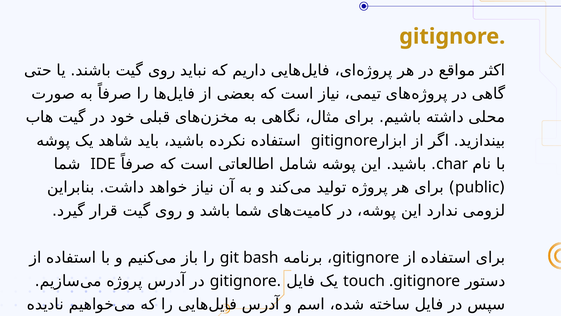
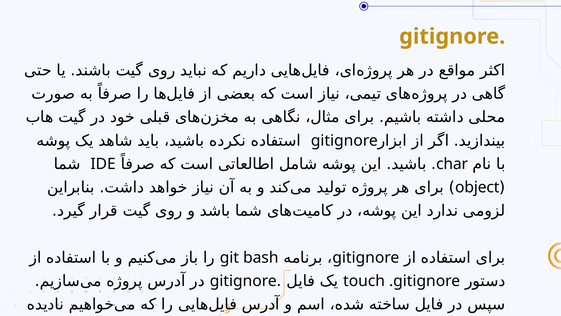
public: public -> object
